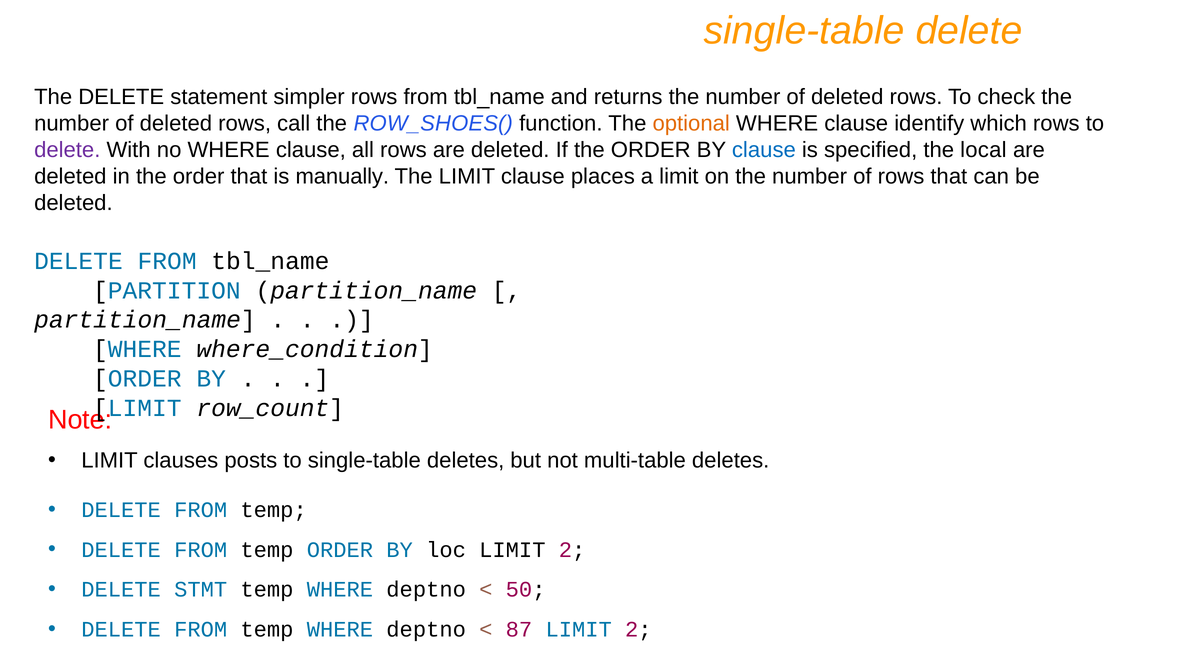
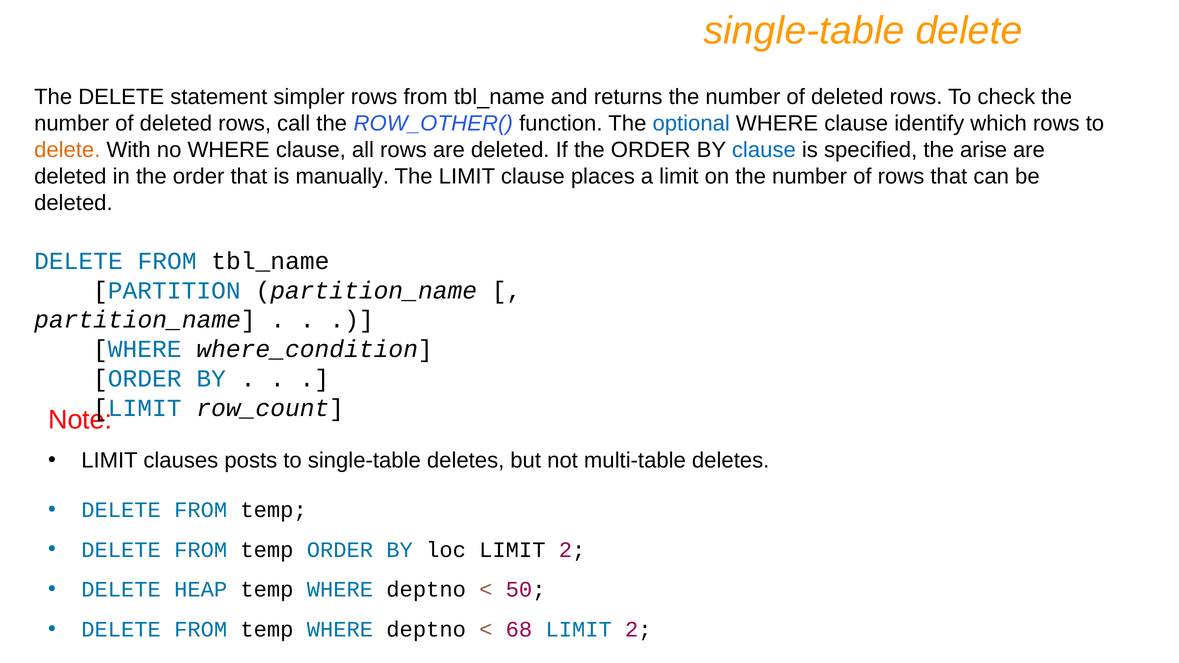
ROW_SHOES(: ROW_SHOES( -> ROW_OTHER(
optional colour: orange -> blue
delete at (67, 150) colour: purple -> orange
local: local -> arise
STMT: STMT -> HEAP
87: 87 -> 68
